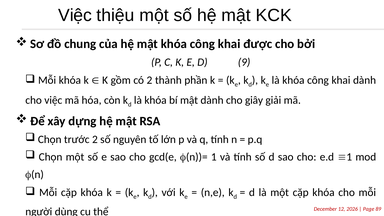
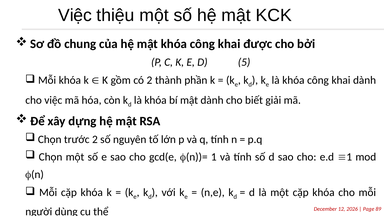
9: 9 -> 5
giây: giây -> biết
